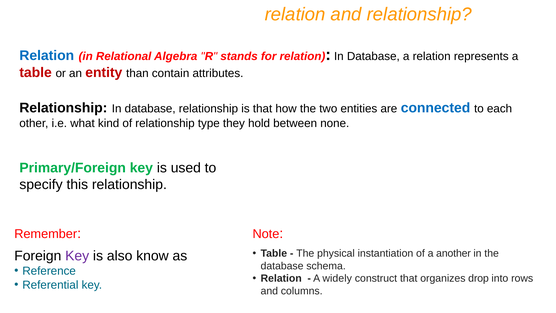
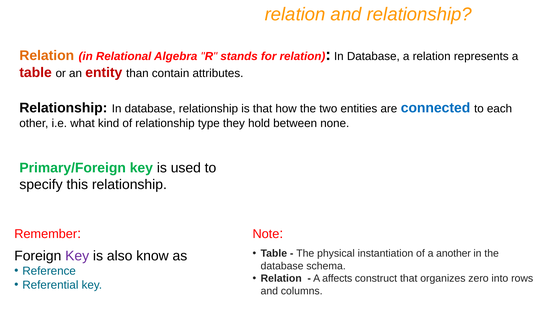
Relation at (47, 55) colour: blue -> orange
widely: widely -> affects
drop: drop -> zero
